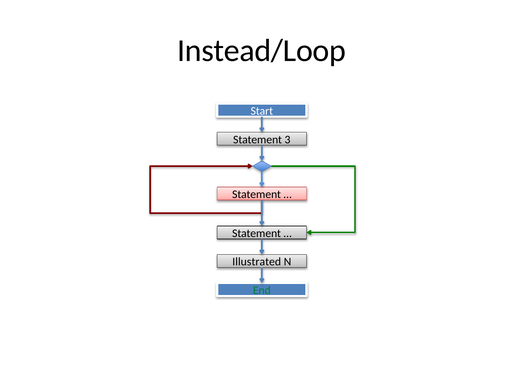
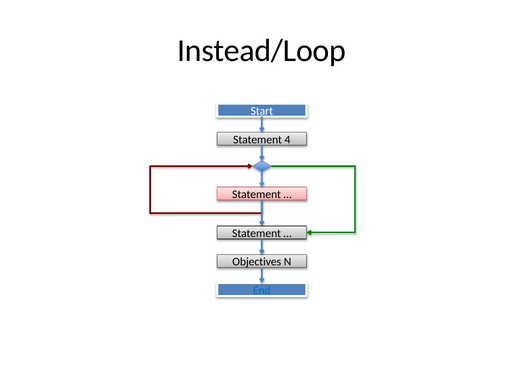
3: 3 -> 4
Illustrated: Illustrated -> Objectives
End colour: green -> blue
